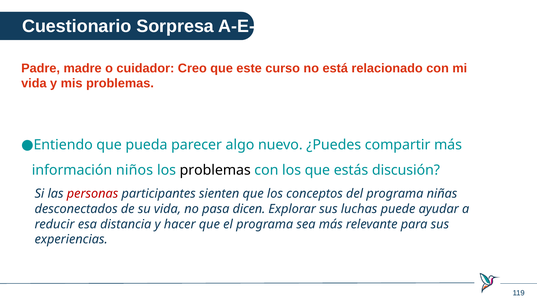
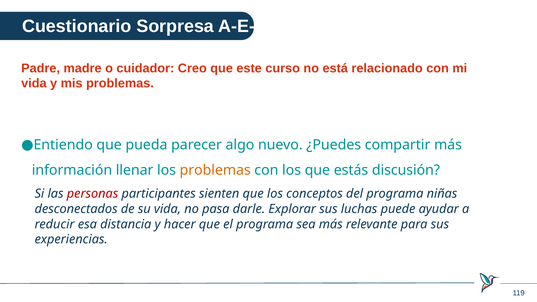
niños: niños -> llenar
problemas at (215, 170) colour: black -> orange
dicen: dicen -> darle
